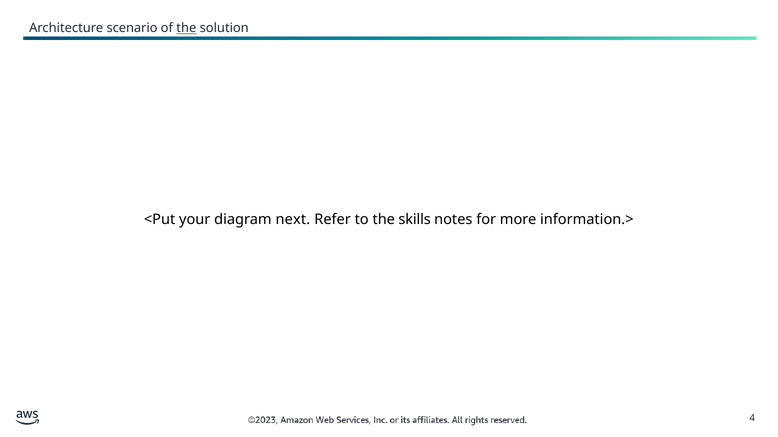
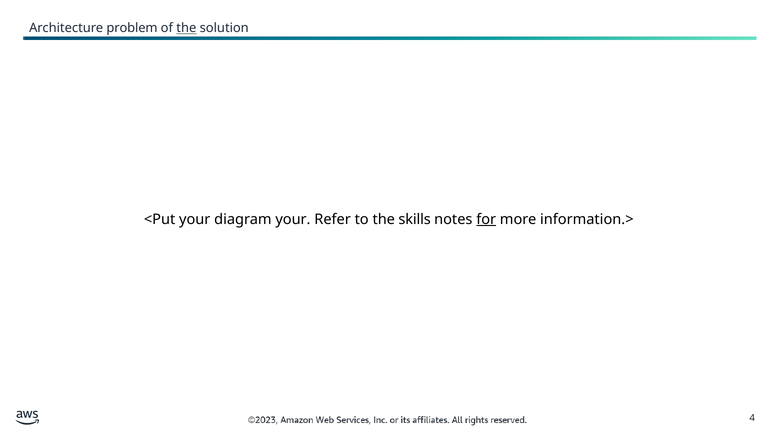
scenario: scenario -> problem
diagram next: next -> your
for underline: none -> present
